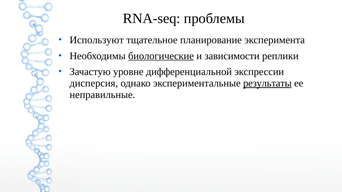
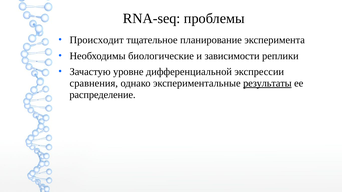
Используют: Используют -> Происходит
биологические underline: present -> none
дисперсия: дисперсия -> сравнения
неправильные: неправильные -> распределение
